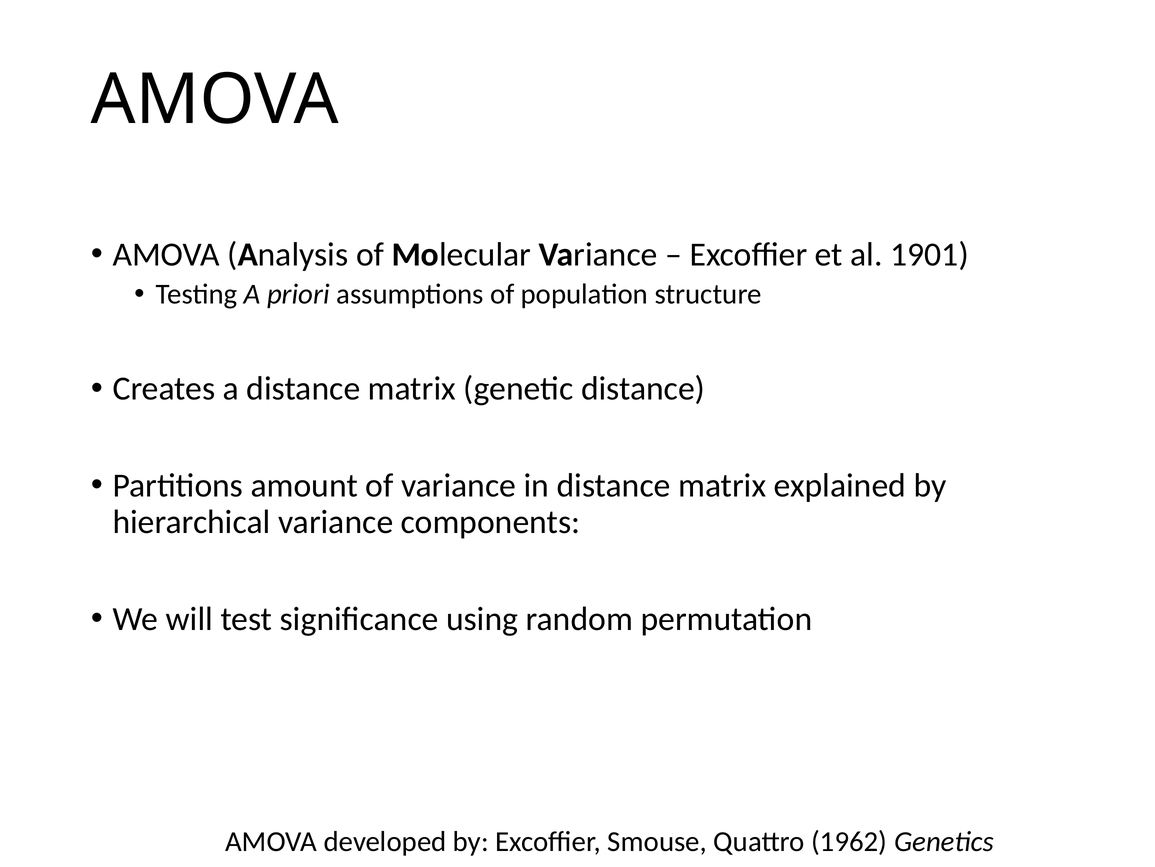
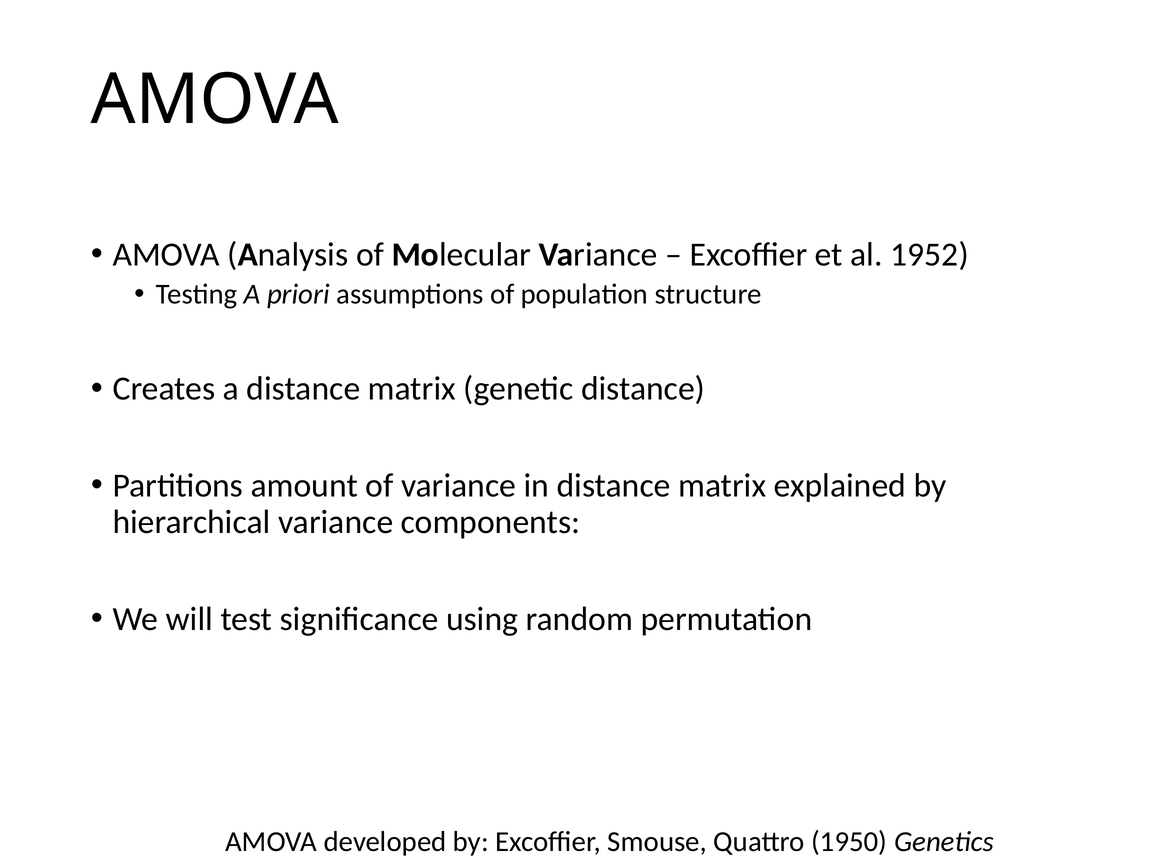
1901: 1901 -> 1952
1962: 1962 -> 1950
